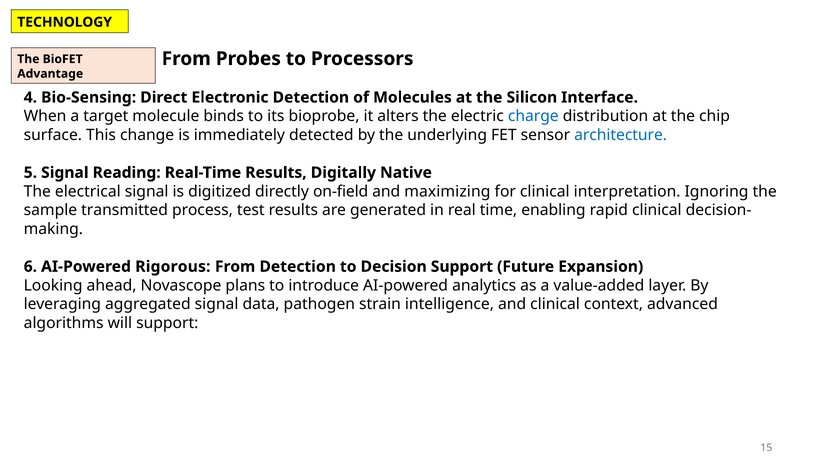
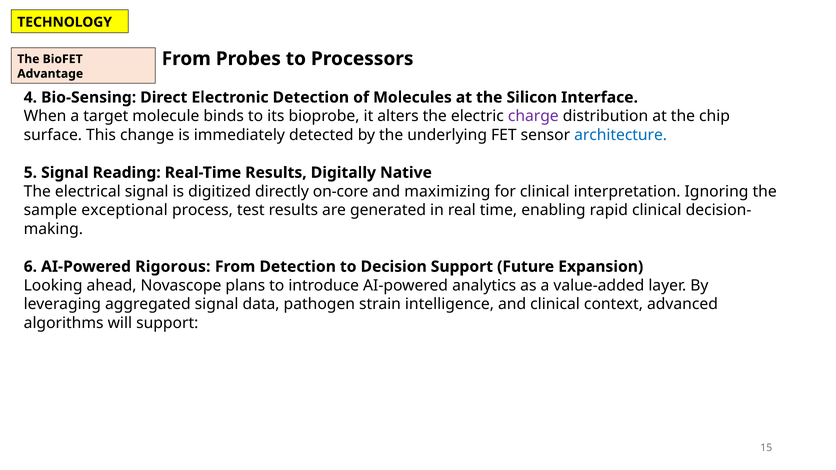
charge colour: blue -> purple
on-field: on-field -> on-core
transmitted: transmitted -> exceptional
